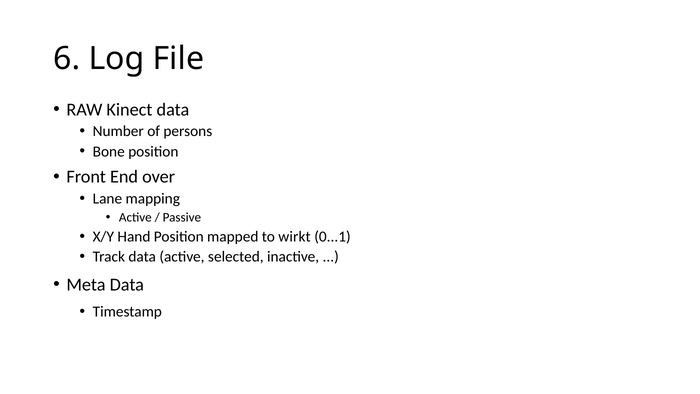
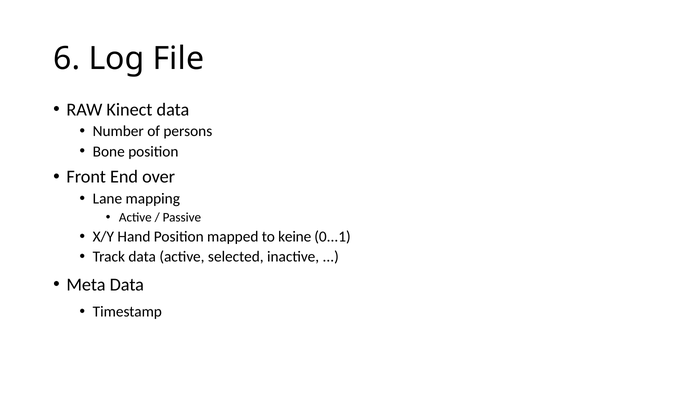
wirkt: wirkt -> keine
